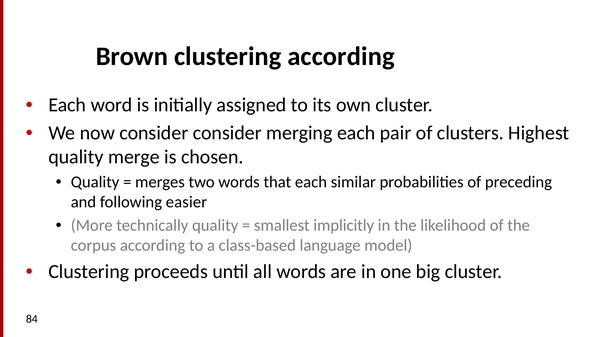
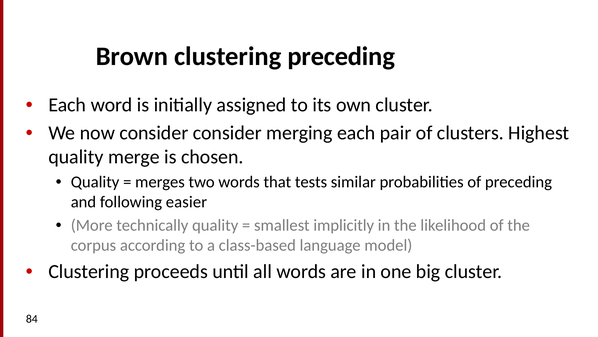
clustering according: according -> preceding
that each: each -> tests
